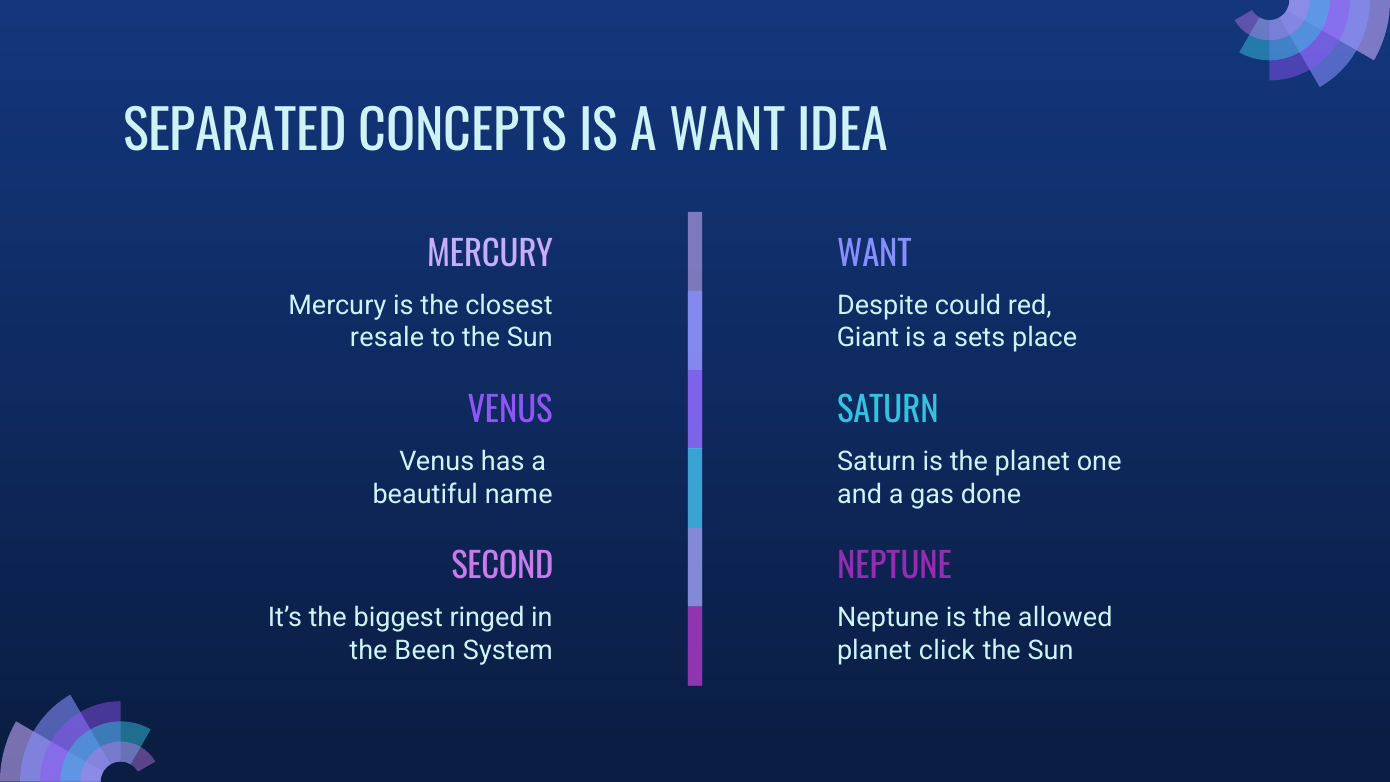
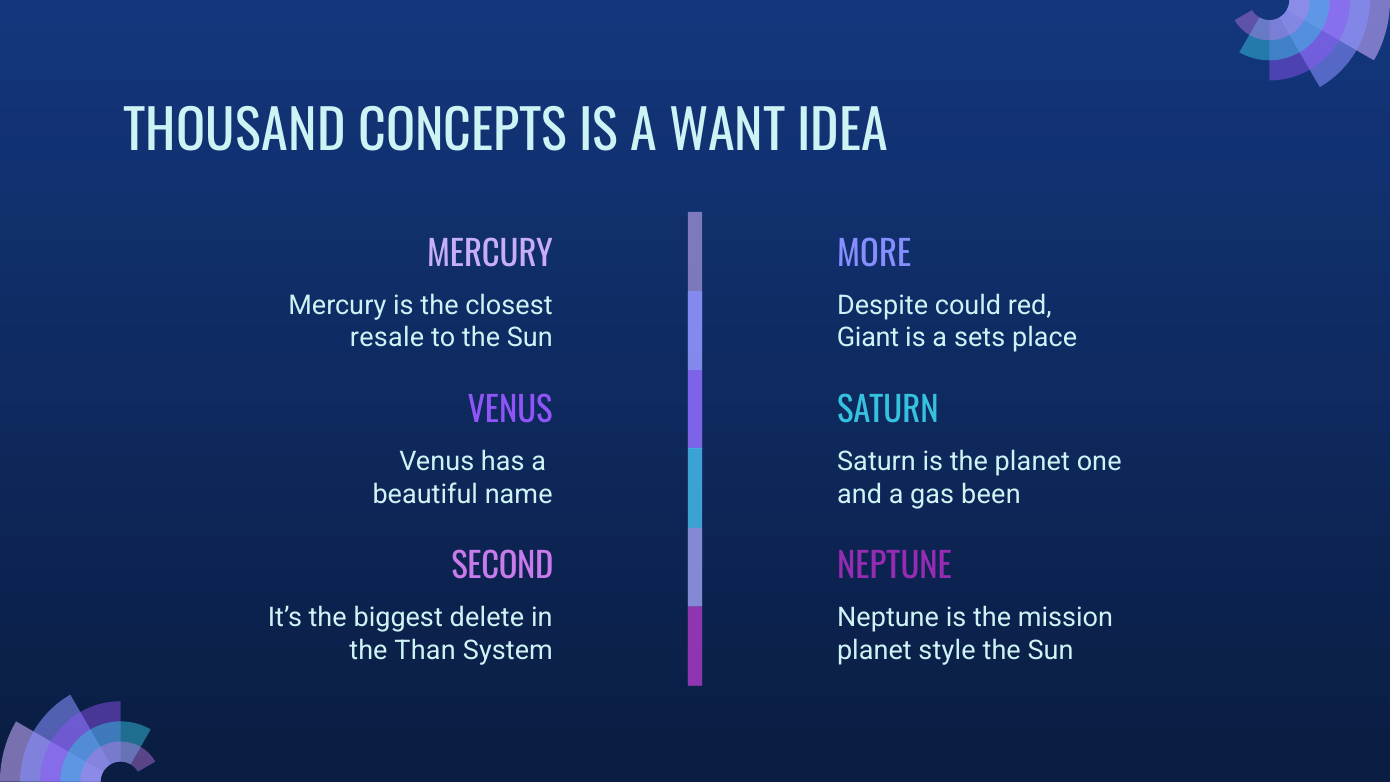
SEPARATED: SEPARATED -> THOUSAND
WANT at (874, 255): WANT -> MORE
done: done -> been
ringed: ringed -> delete
allowed: allowed -> mission
Been: Been -> Than
click: click -> style
